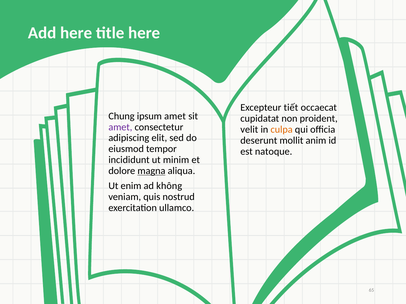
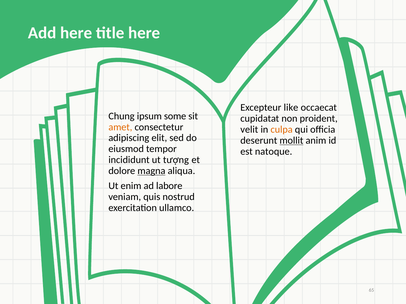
tiết: tiết -> like
ipsum amet: amet -> some
amet at (120, 127) colour: purple -> orange
mollit underline: none -> present
minim: minim -> tượng
không: không -> labore
